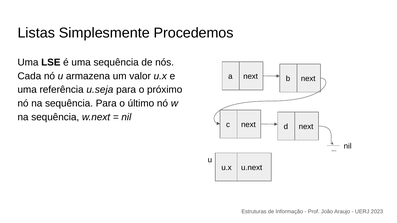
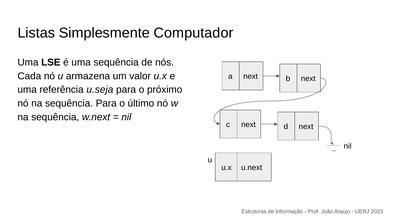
Procedemos: Procedemos -> Computador
